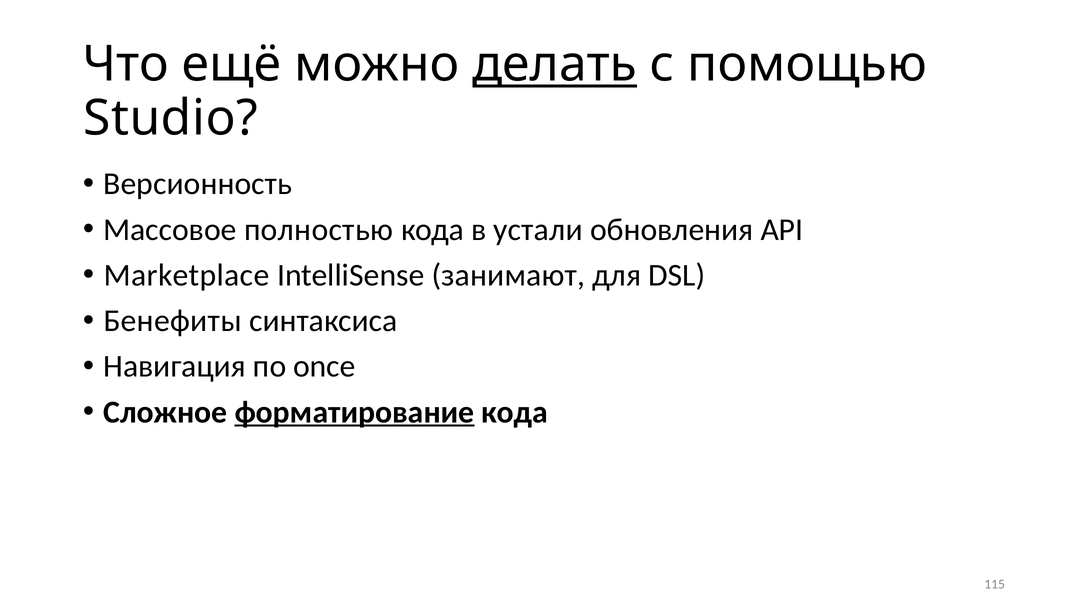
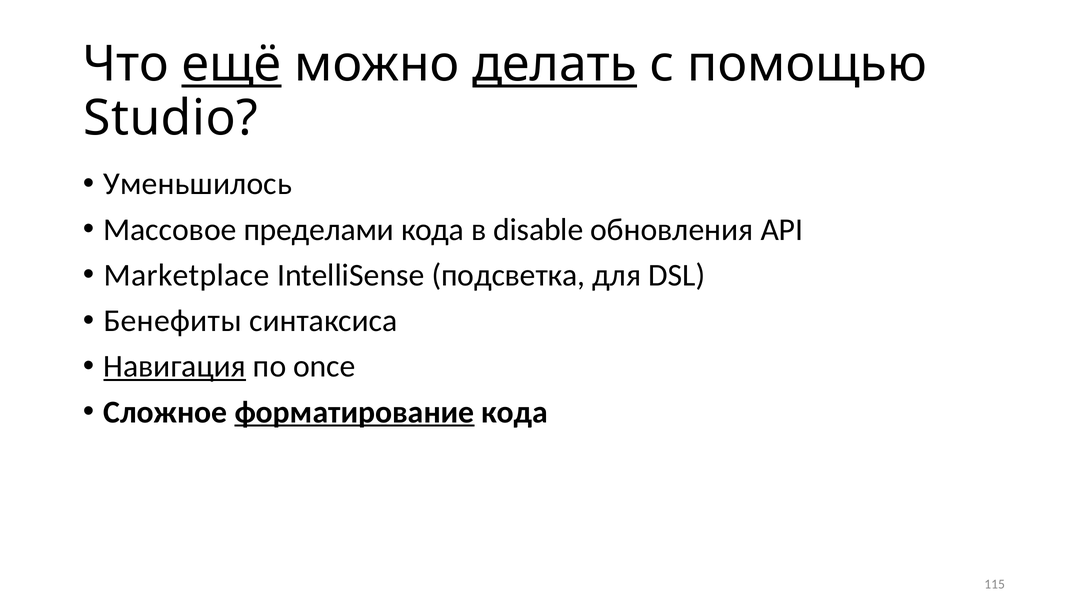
ещё underline: none -> present
Версионность: Версионность -> Уменьшилось
полностью: полностью -> пределами
устали: устали -> disable
занимают: занимают -> подсветка
Навигация underline: none -> present
